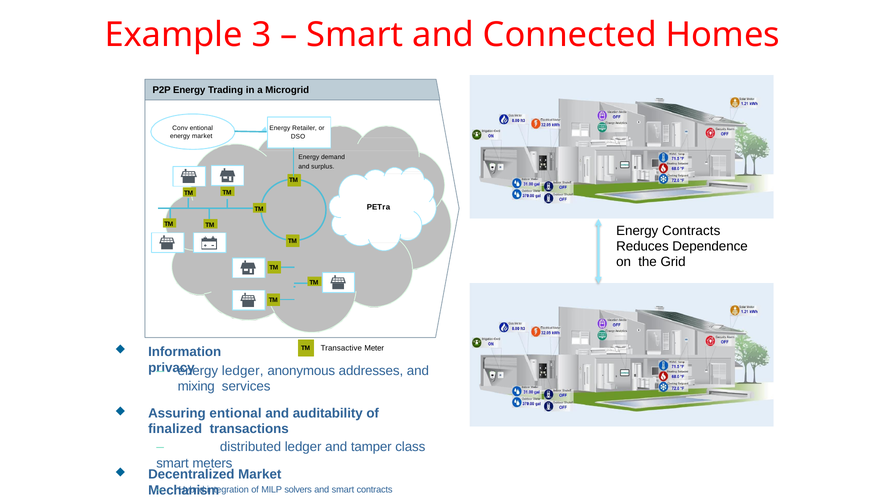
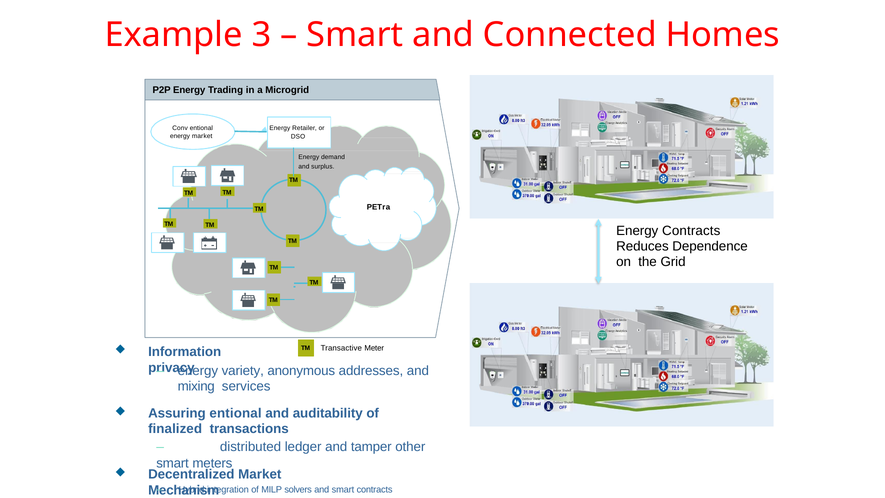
energy ledger: ledger -> variety
class: class -> other
